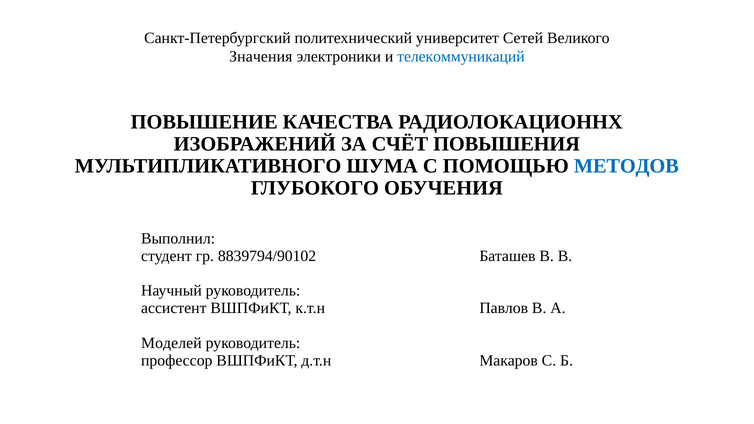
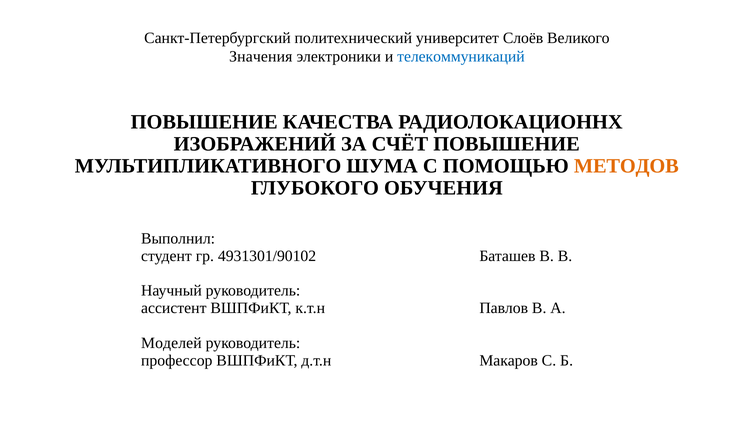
Сетей: Сетей -> Слоёв
СЧЁТ ПОВЫШЕНИЯ: ПОВЫШЕНИЯ -> ПОВЫШЕНИЕ
МЕТОДОВ colour: blue -> orange
8839794/90102: 8839794/90102 -> 4931301/90102
